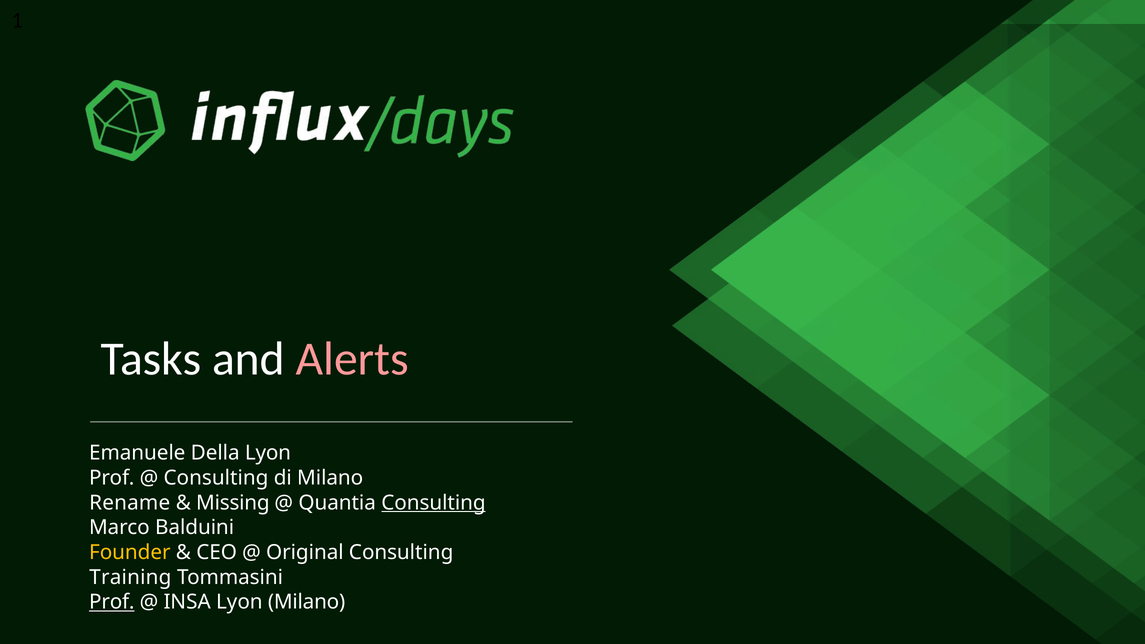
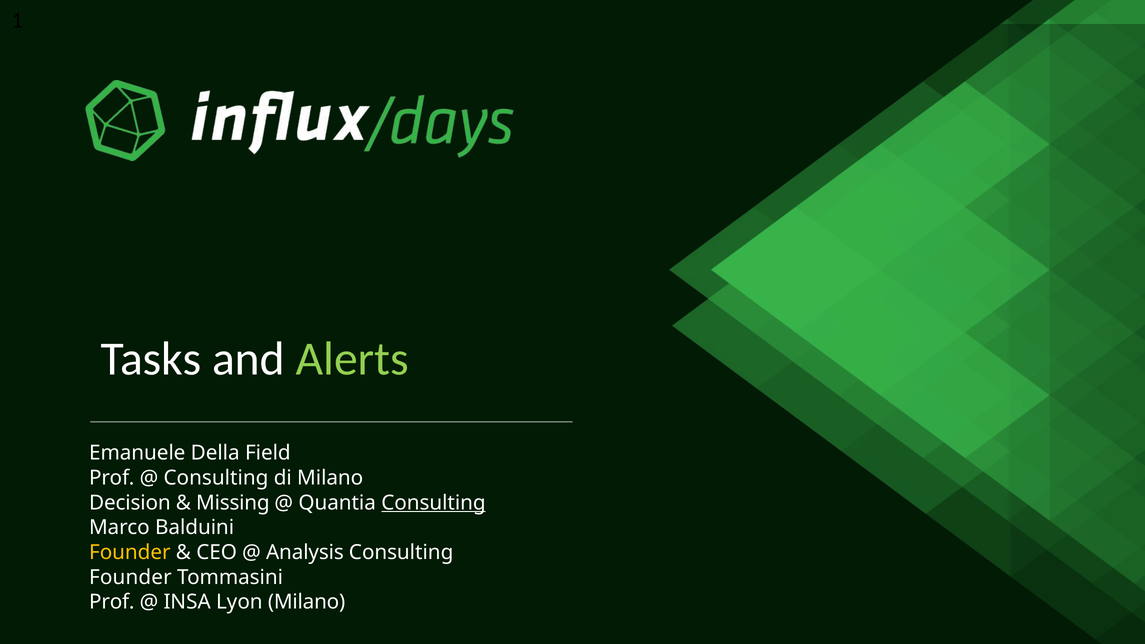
Alerts colour: pink -> light green
Della Lyon: Lyon -> Field
Rename: Rename -> Decision
Original: Original -> Analysis
Training at (130, 577): Training -> Founder
Prof at (112, 602) underline: present -> none
